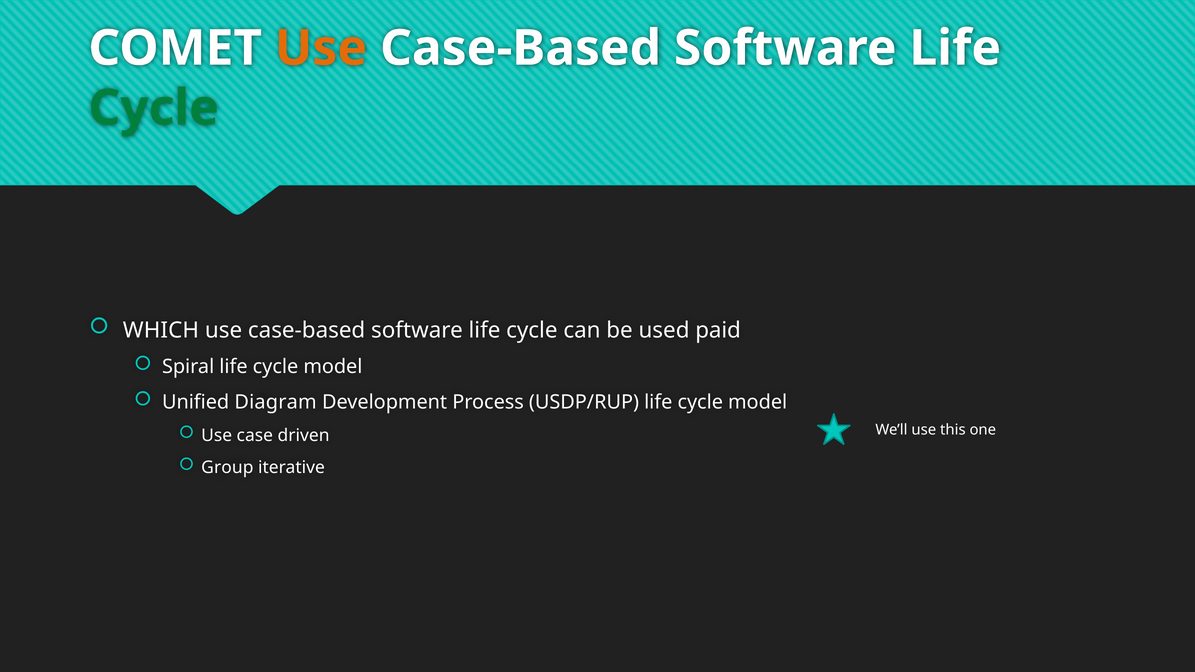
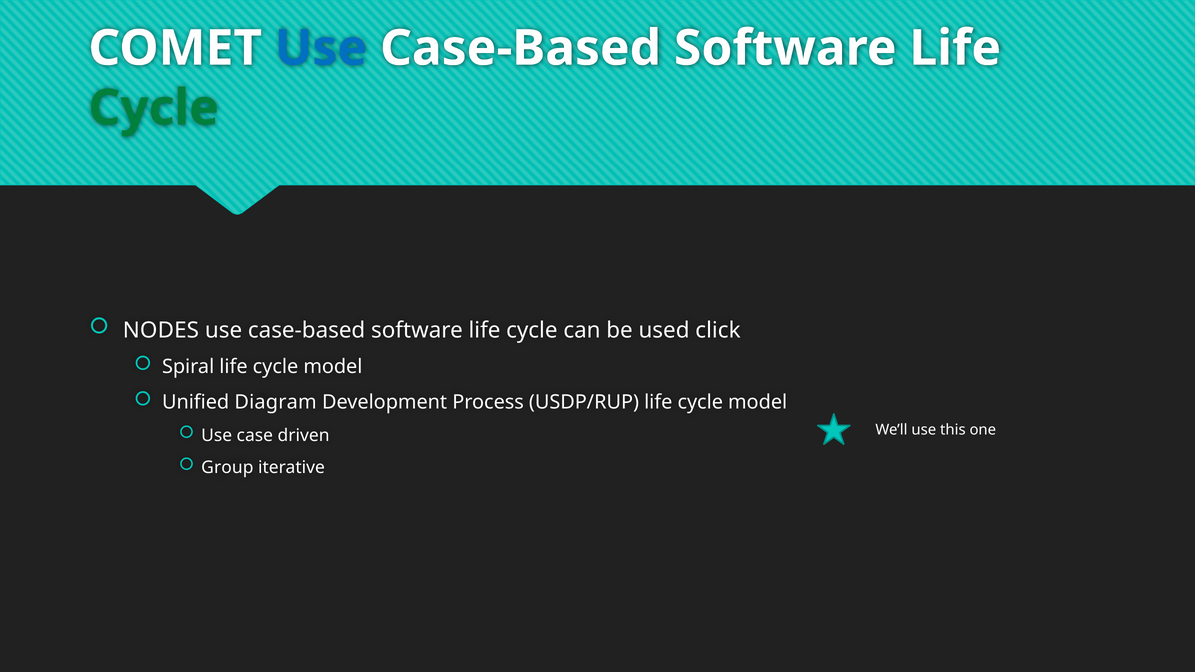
Use at (321, 48) colour: orange -> blue
WHICH: WHICH -> NODES
paid: paid -> click
